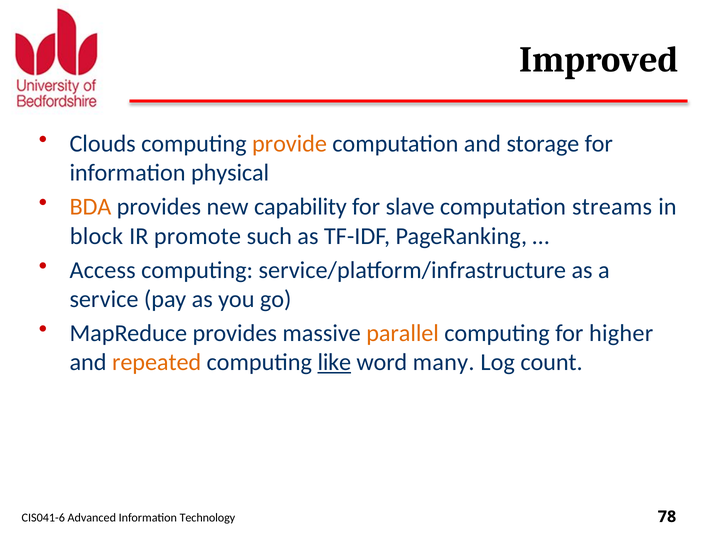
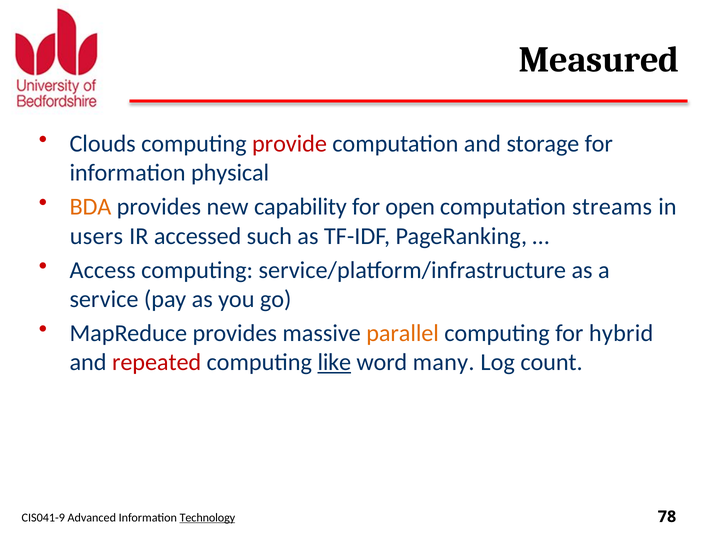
Improved: Improved -> Measured
provide colour: orange -> red
slave: slave -> open
block: block -> users
promote: promote -> accessed
higher: higher -> hybrid
repeated colour: orange -> red
CIS041-6: CIS041-6 -> CIS041-9
Technology underline: none -> present
